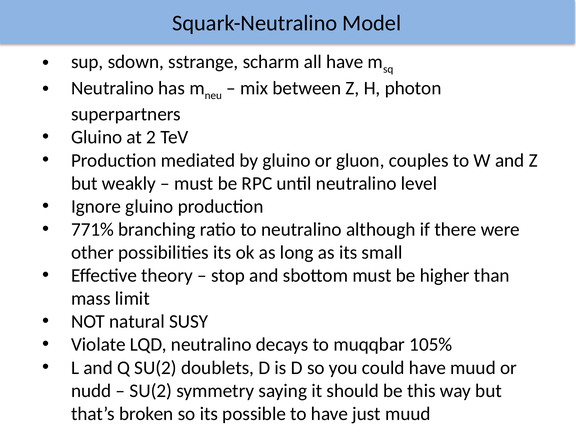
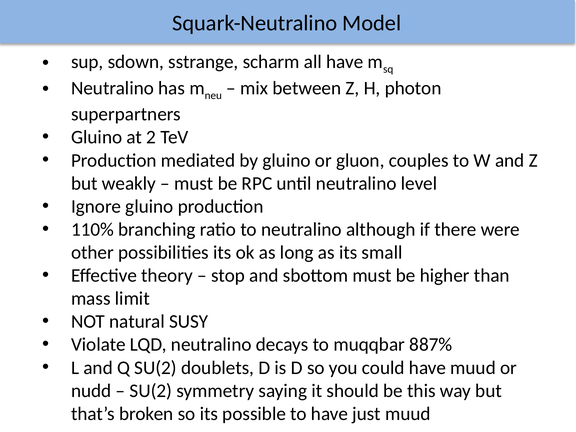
771%: 771% -> 110%
105%: 105% -> 887%
